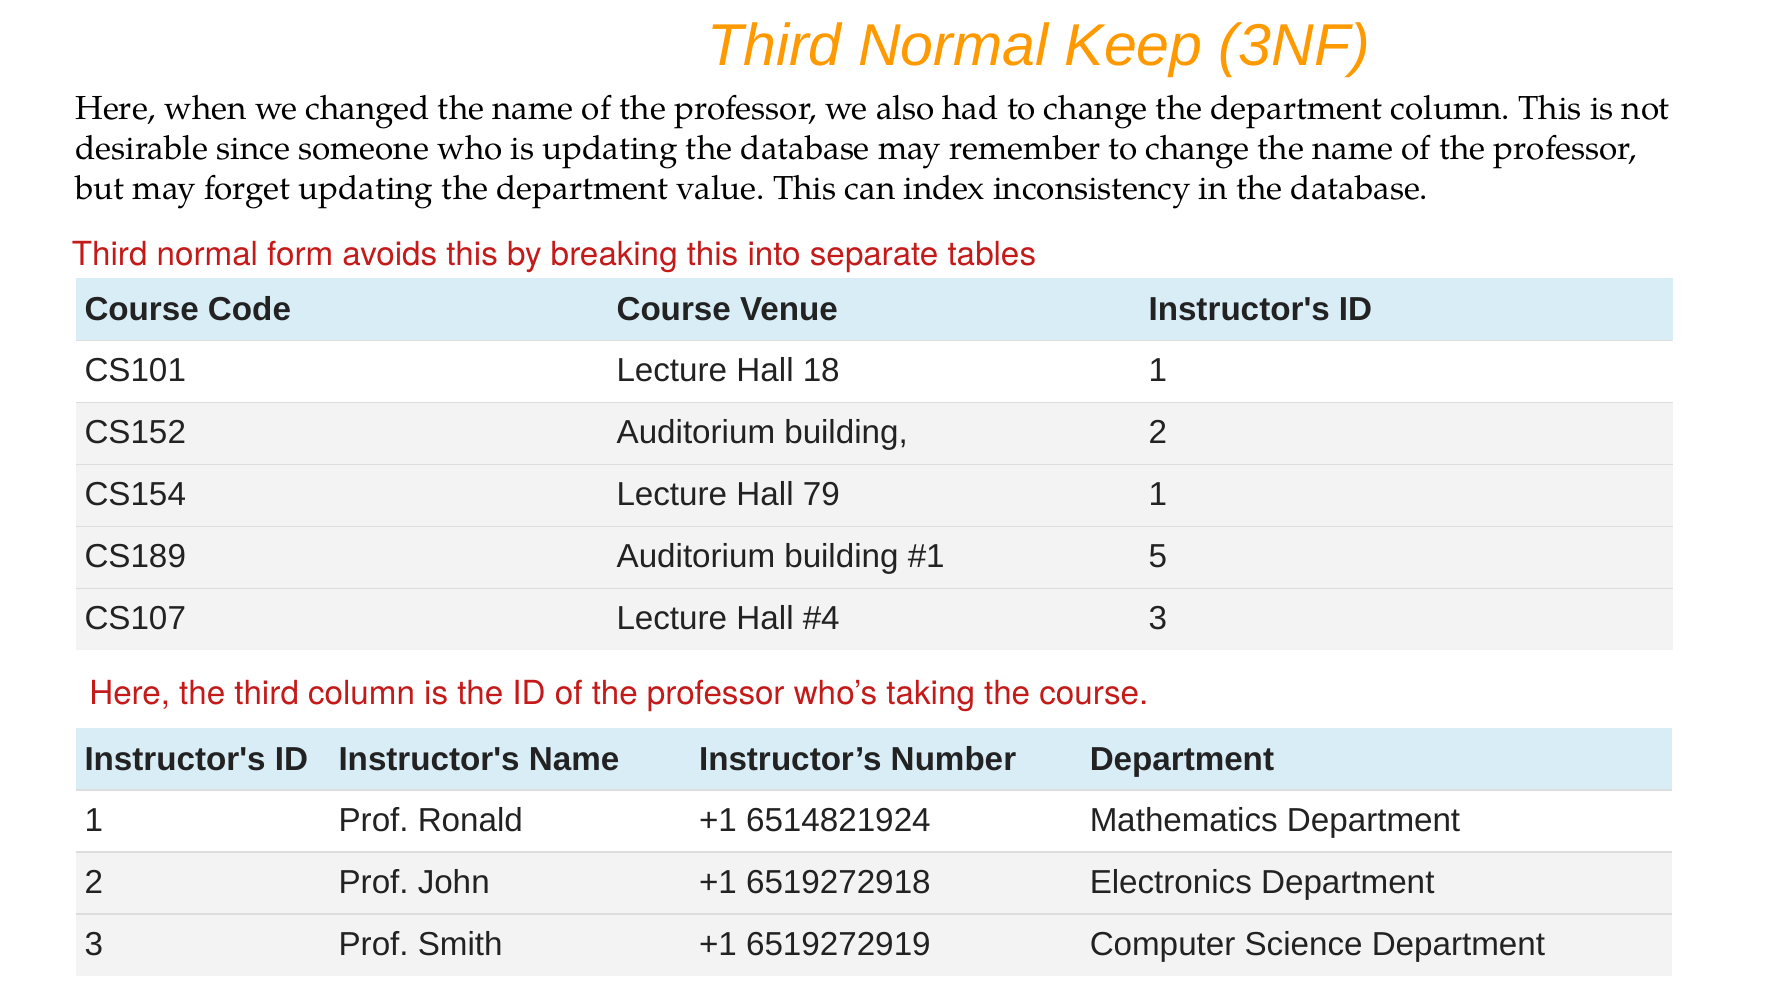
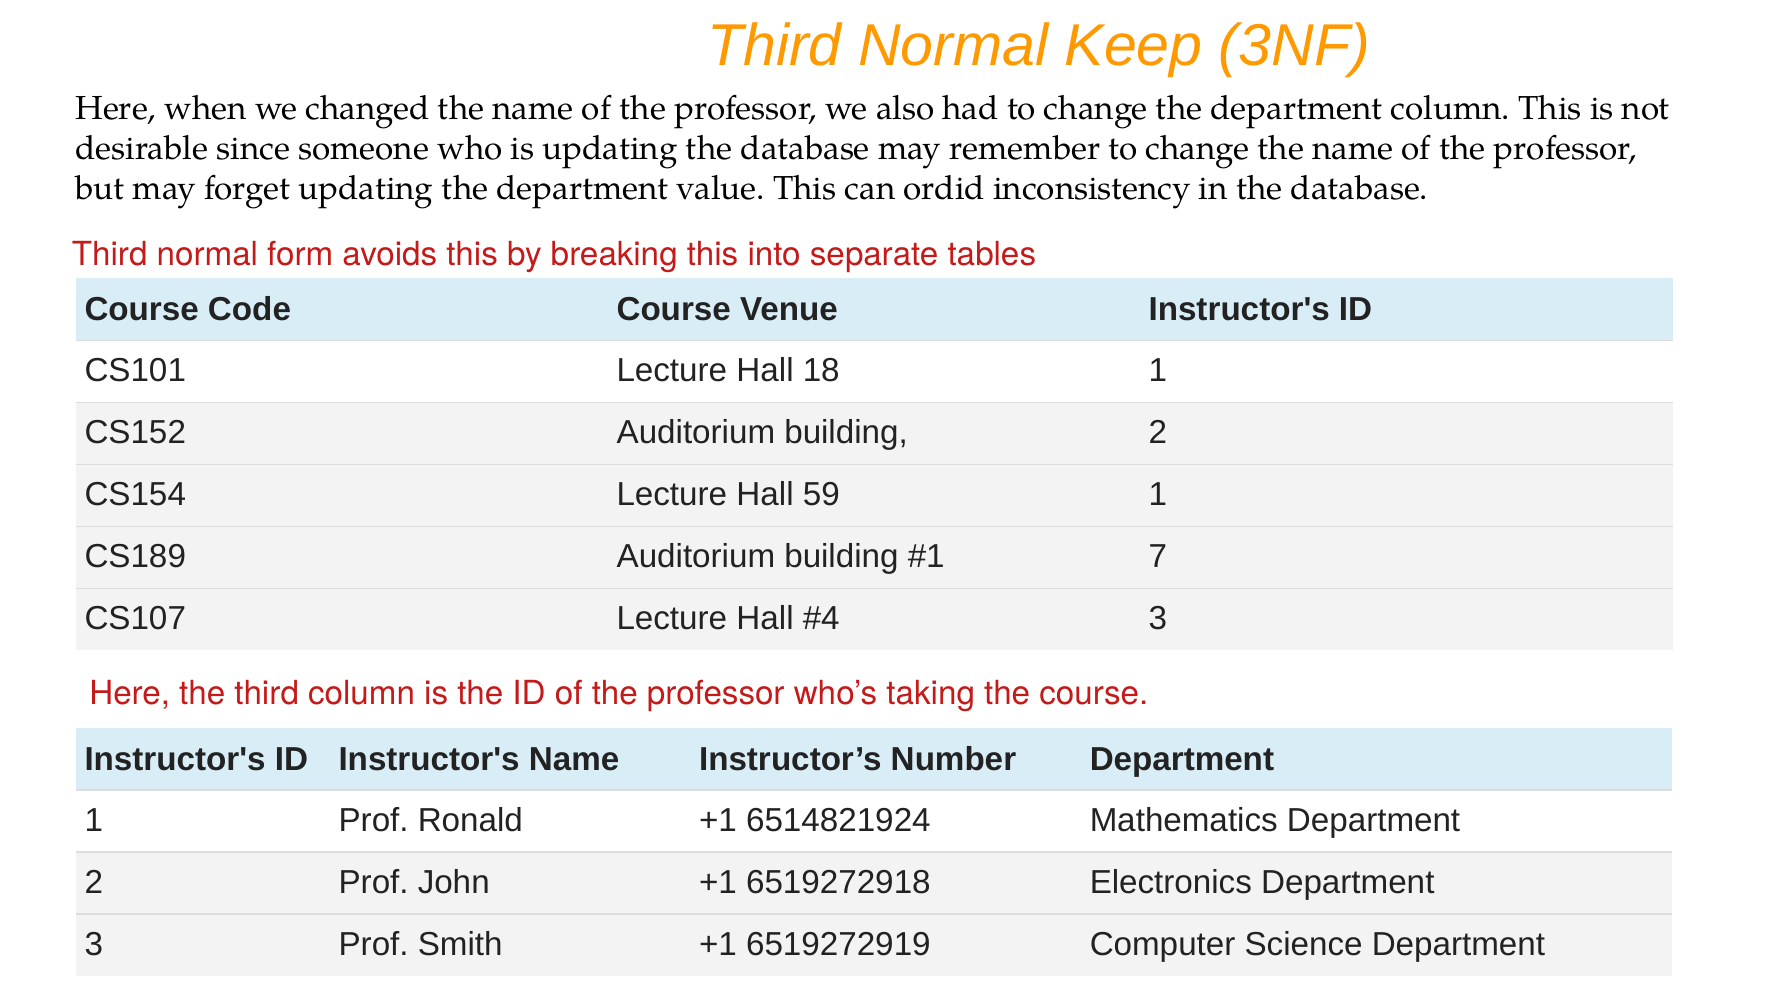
index: index -> ordid
79: 79 -> 59
5: 5 -> 7
